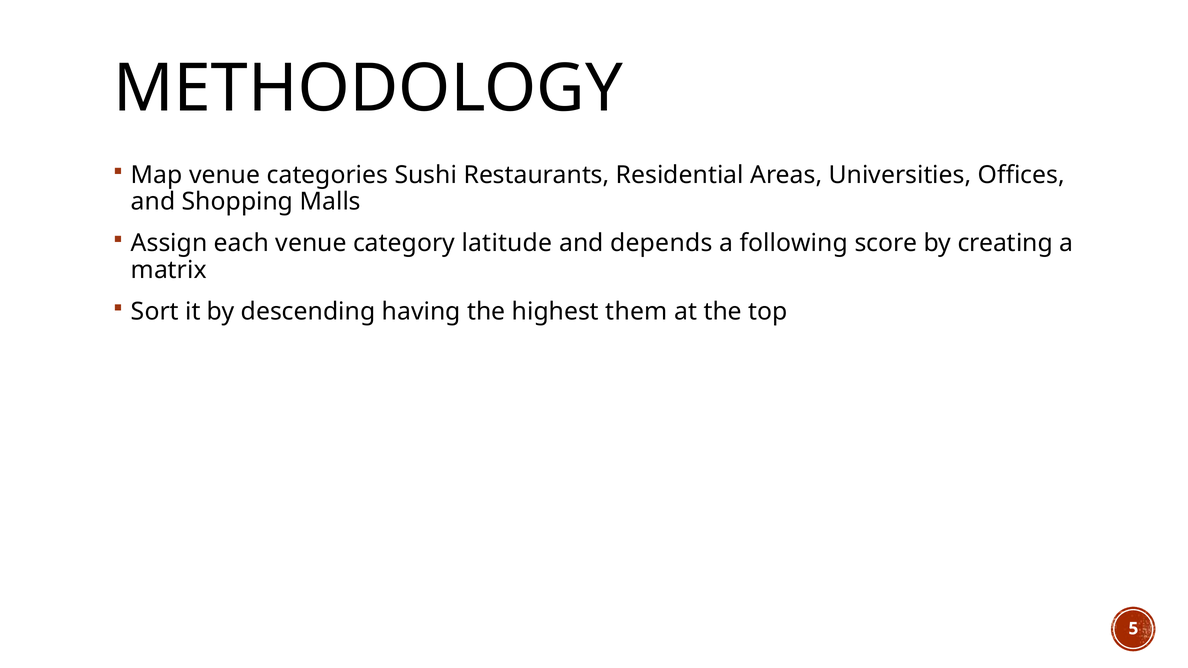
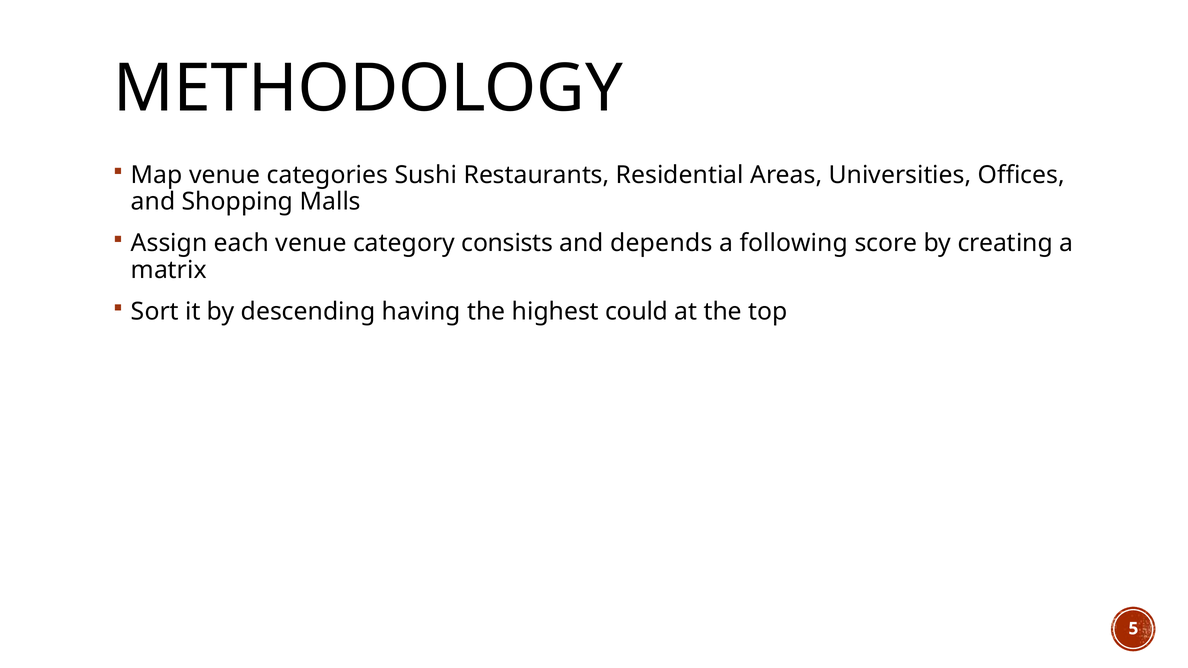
latitude: latitude -> consists
them: them -> could
